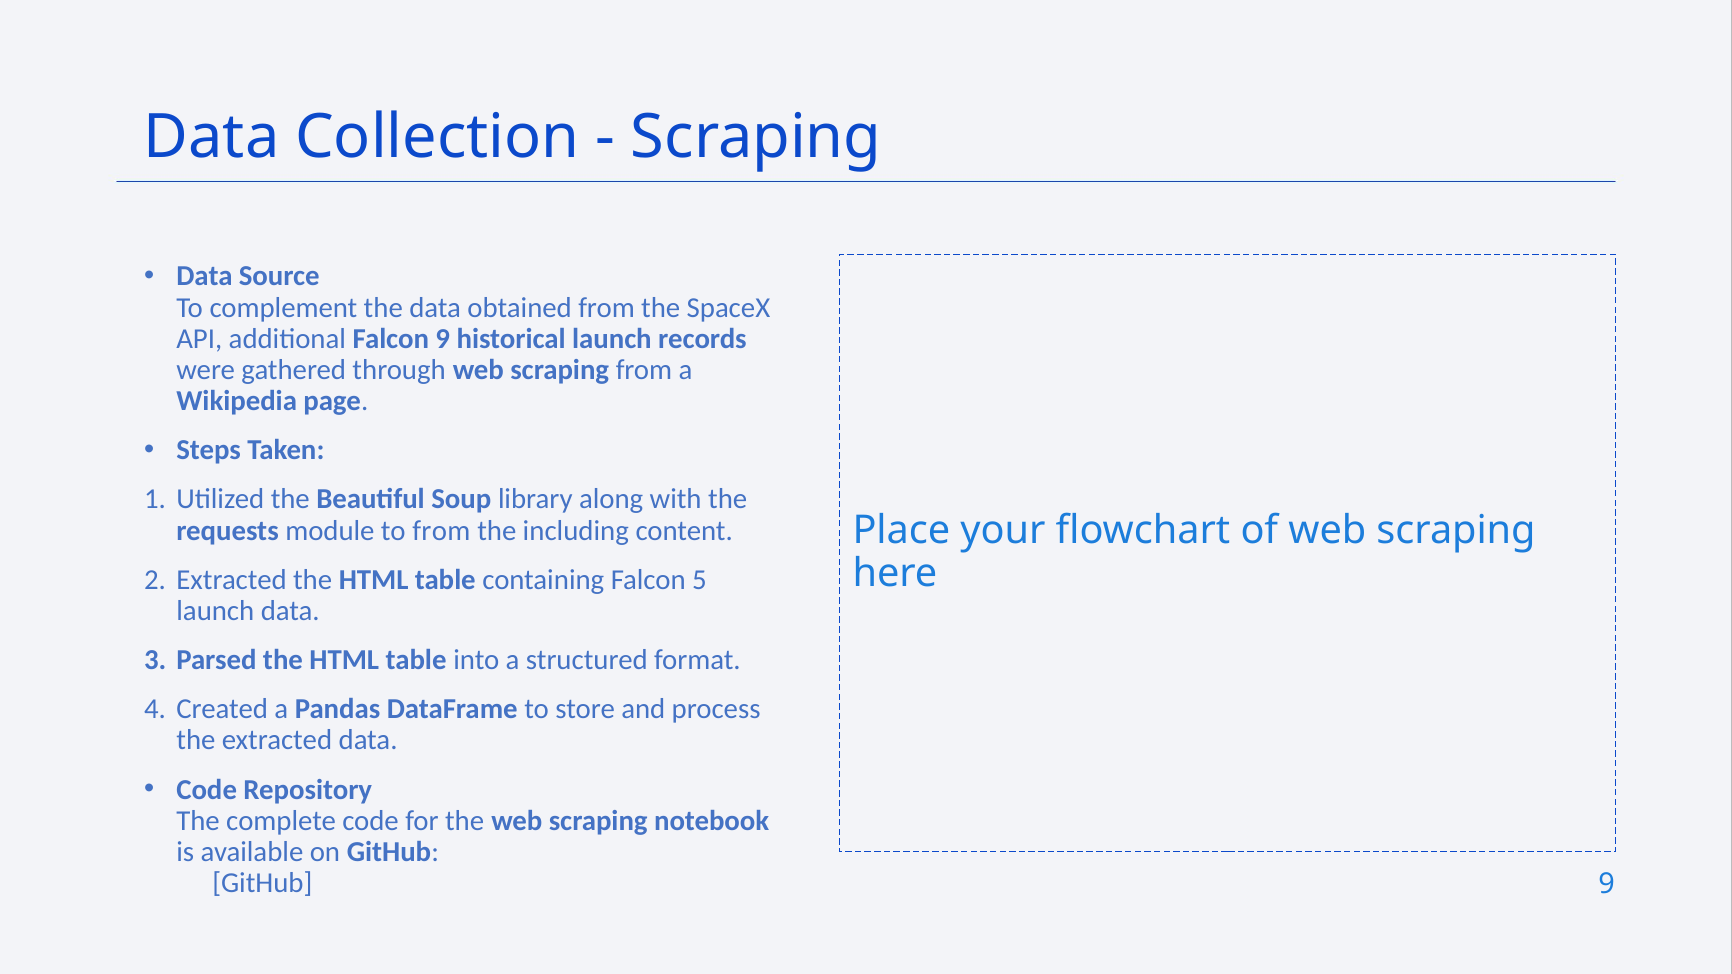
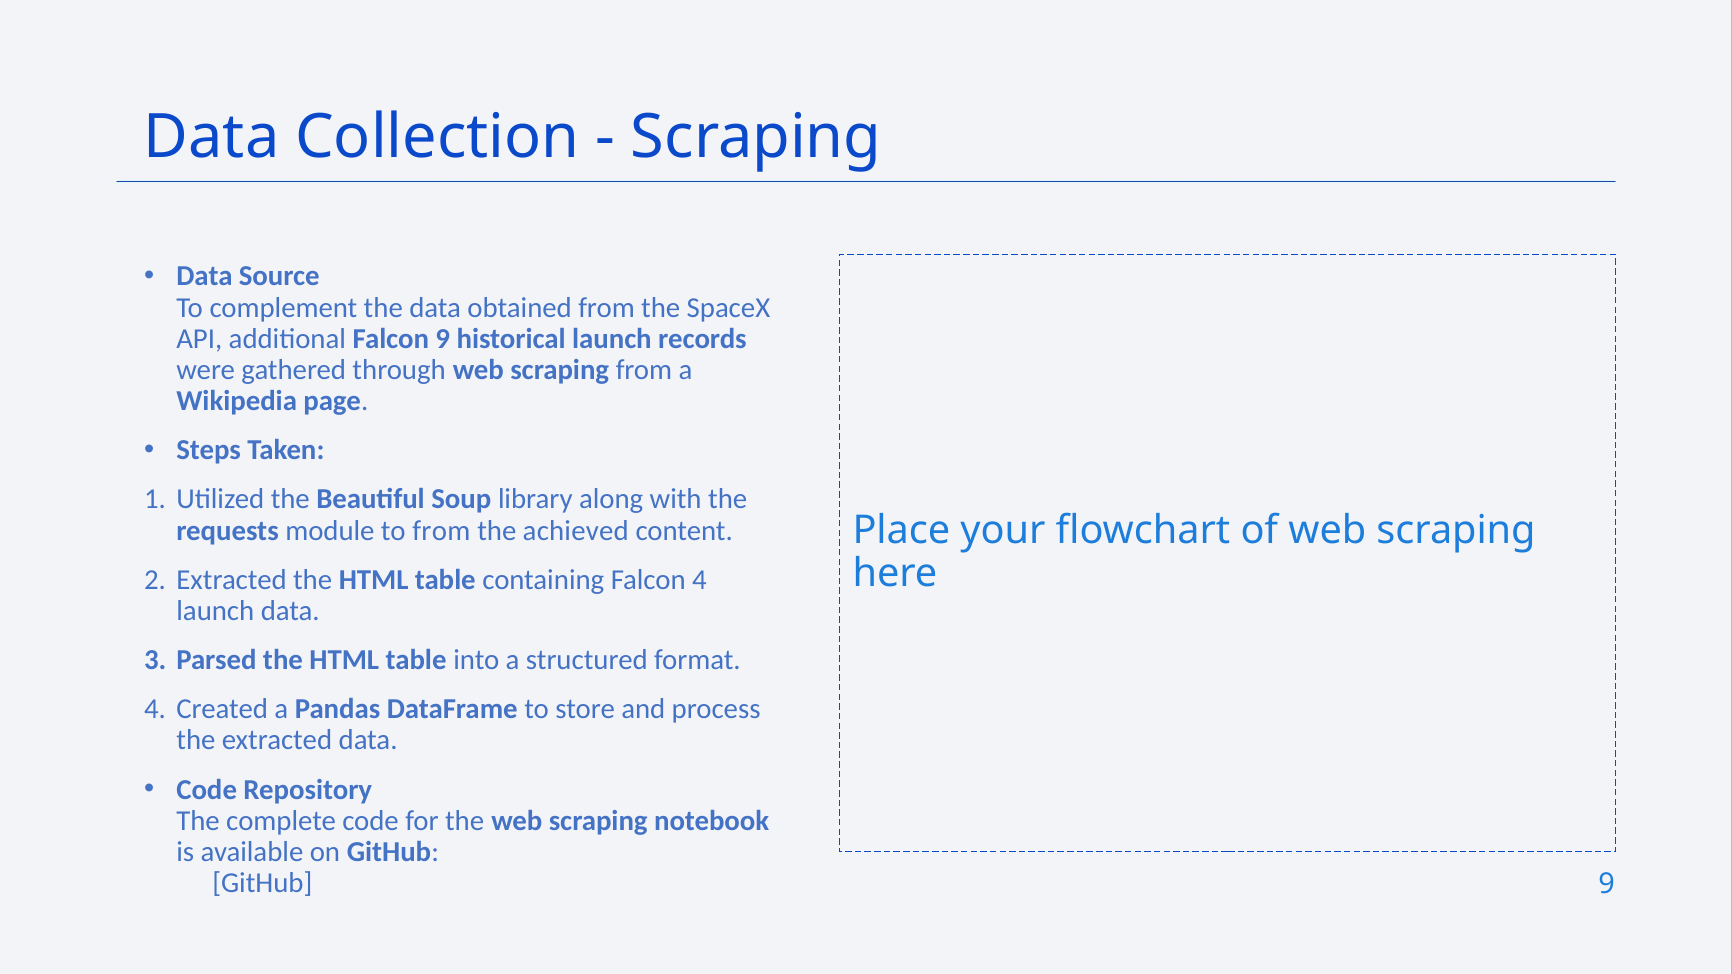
including: including -> achieved
Falcon 5: 5 -> 4
